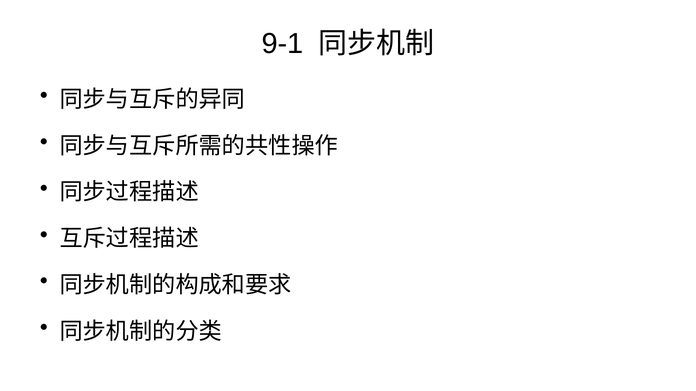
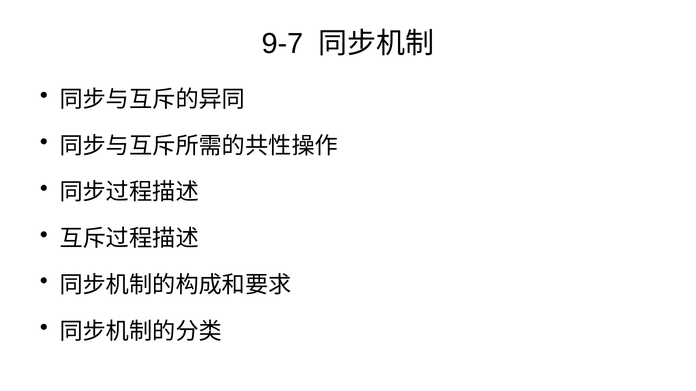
9-1: 9-1 -> 9-7
